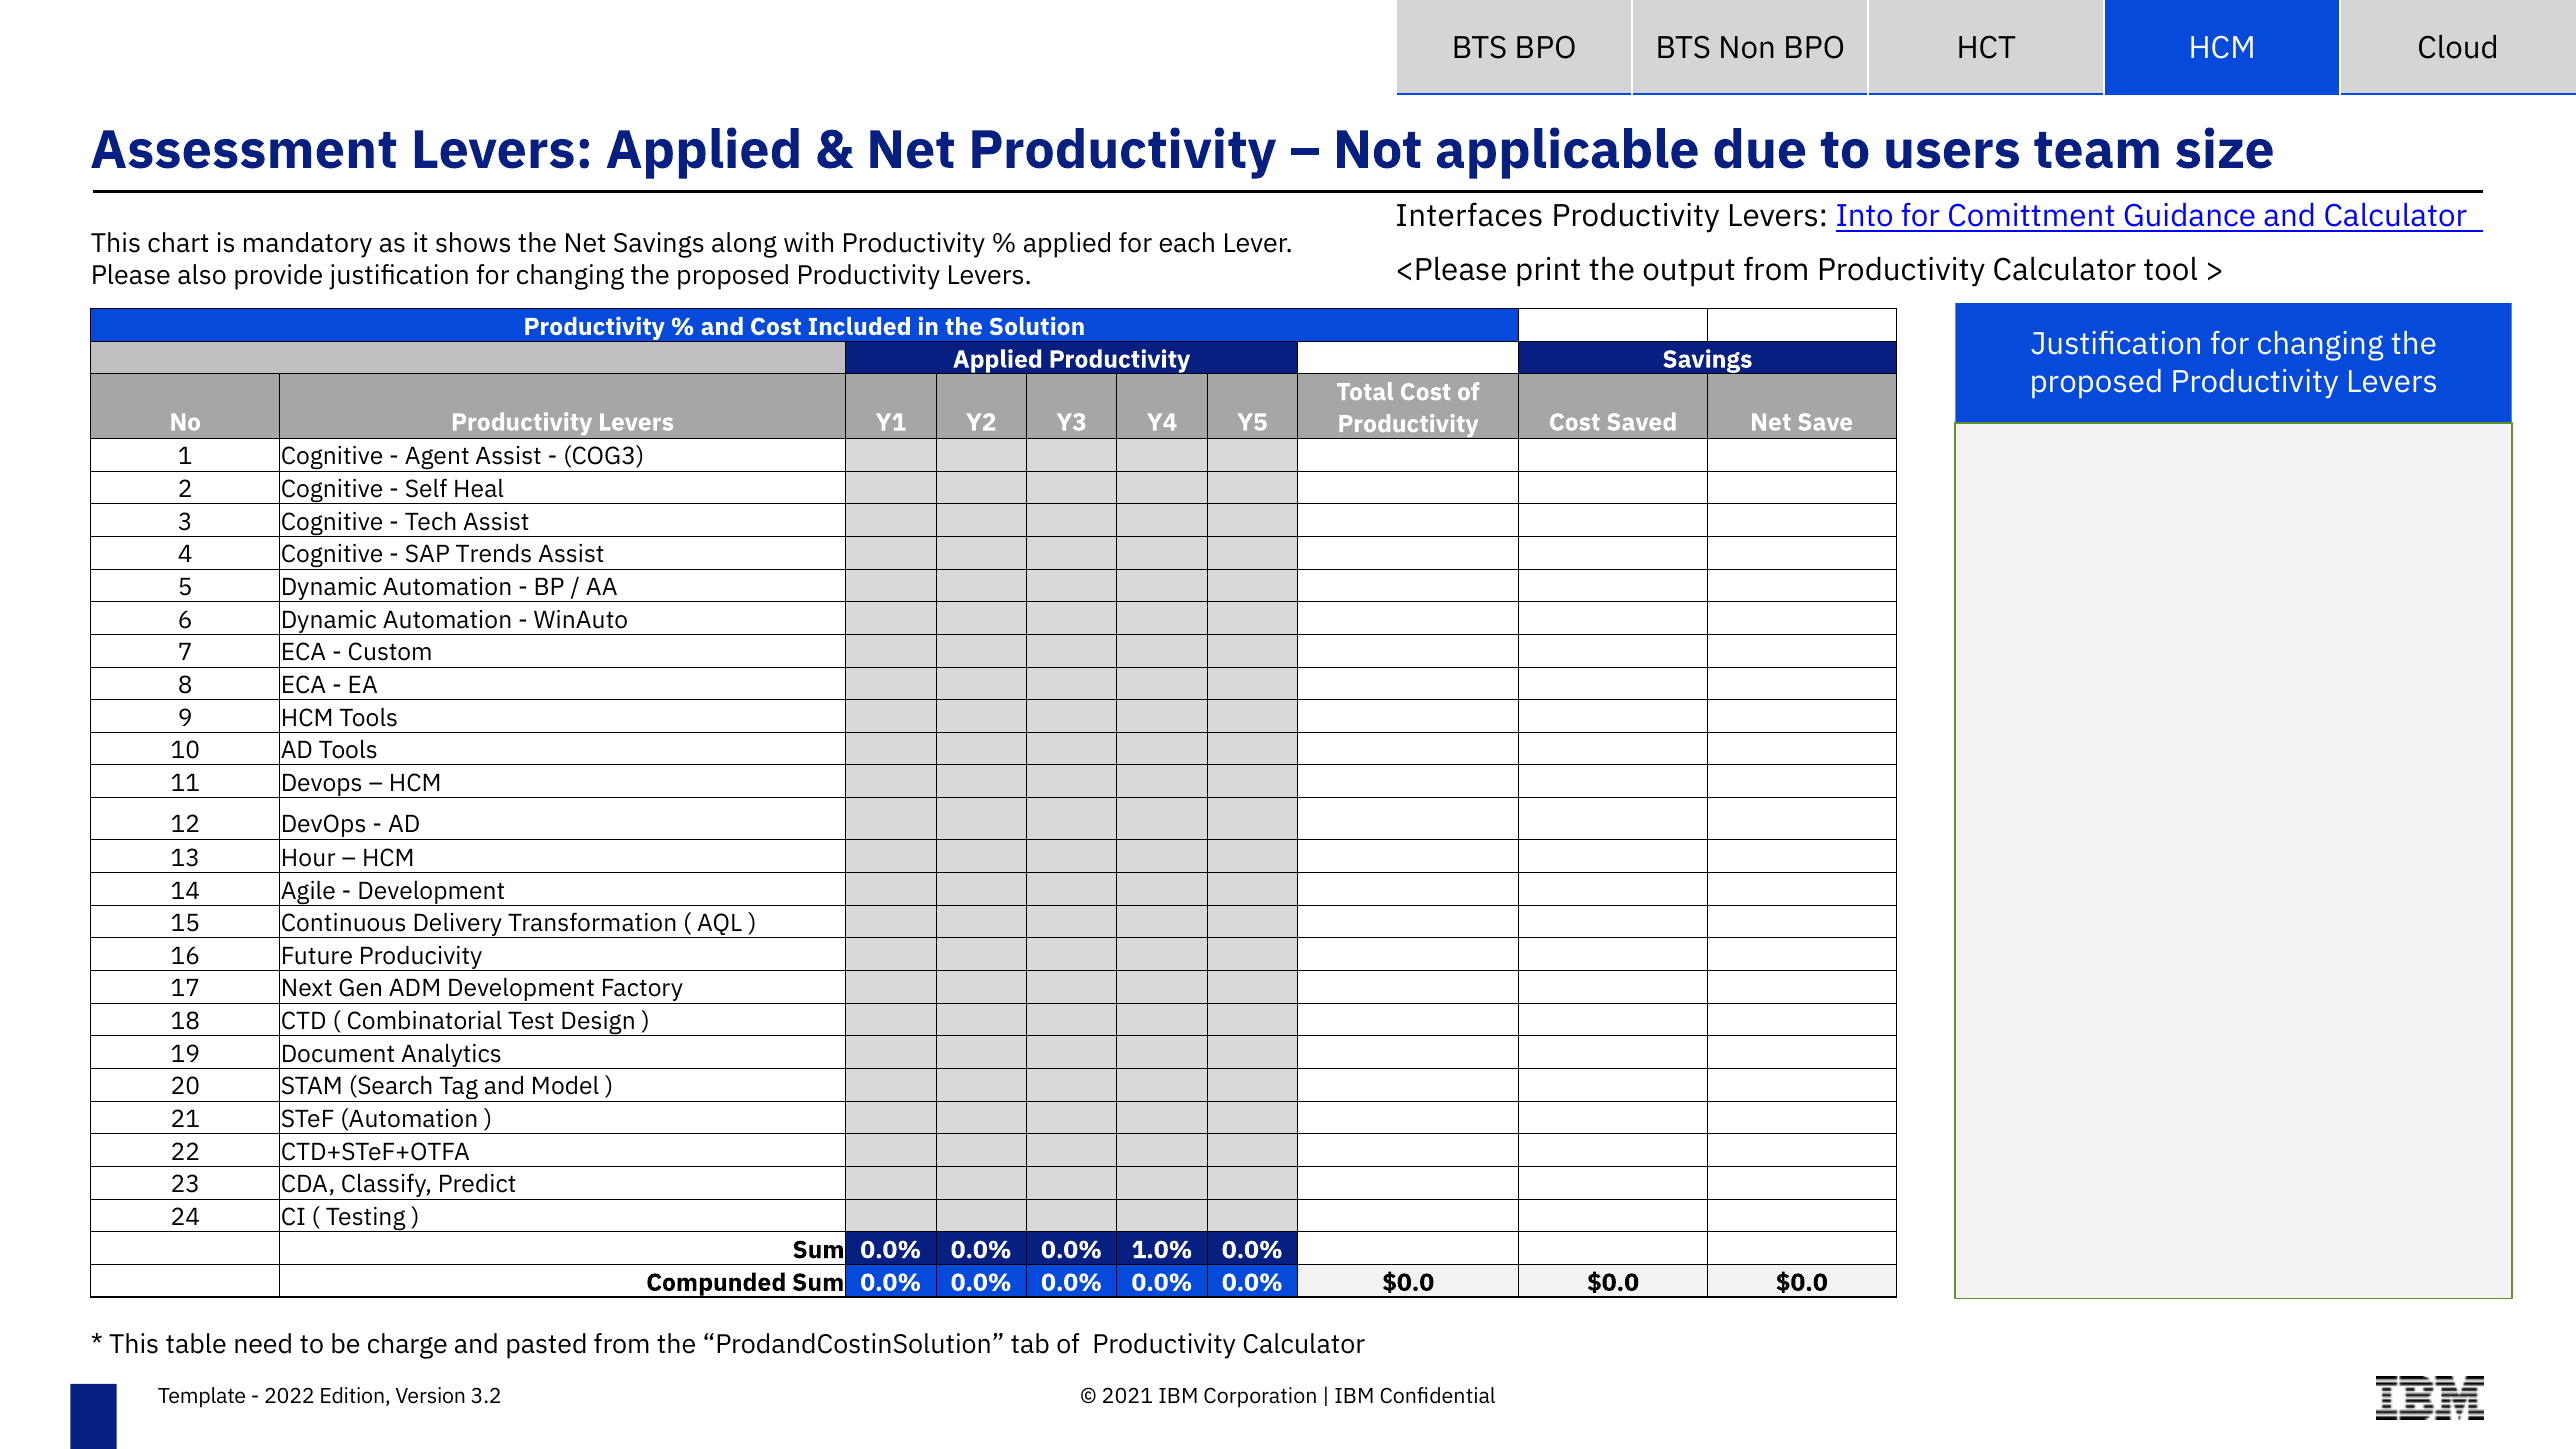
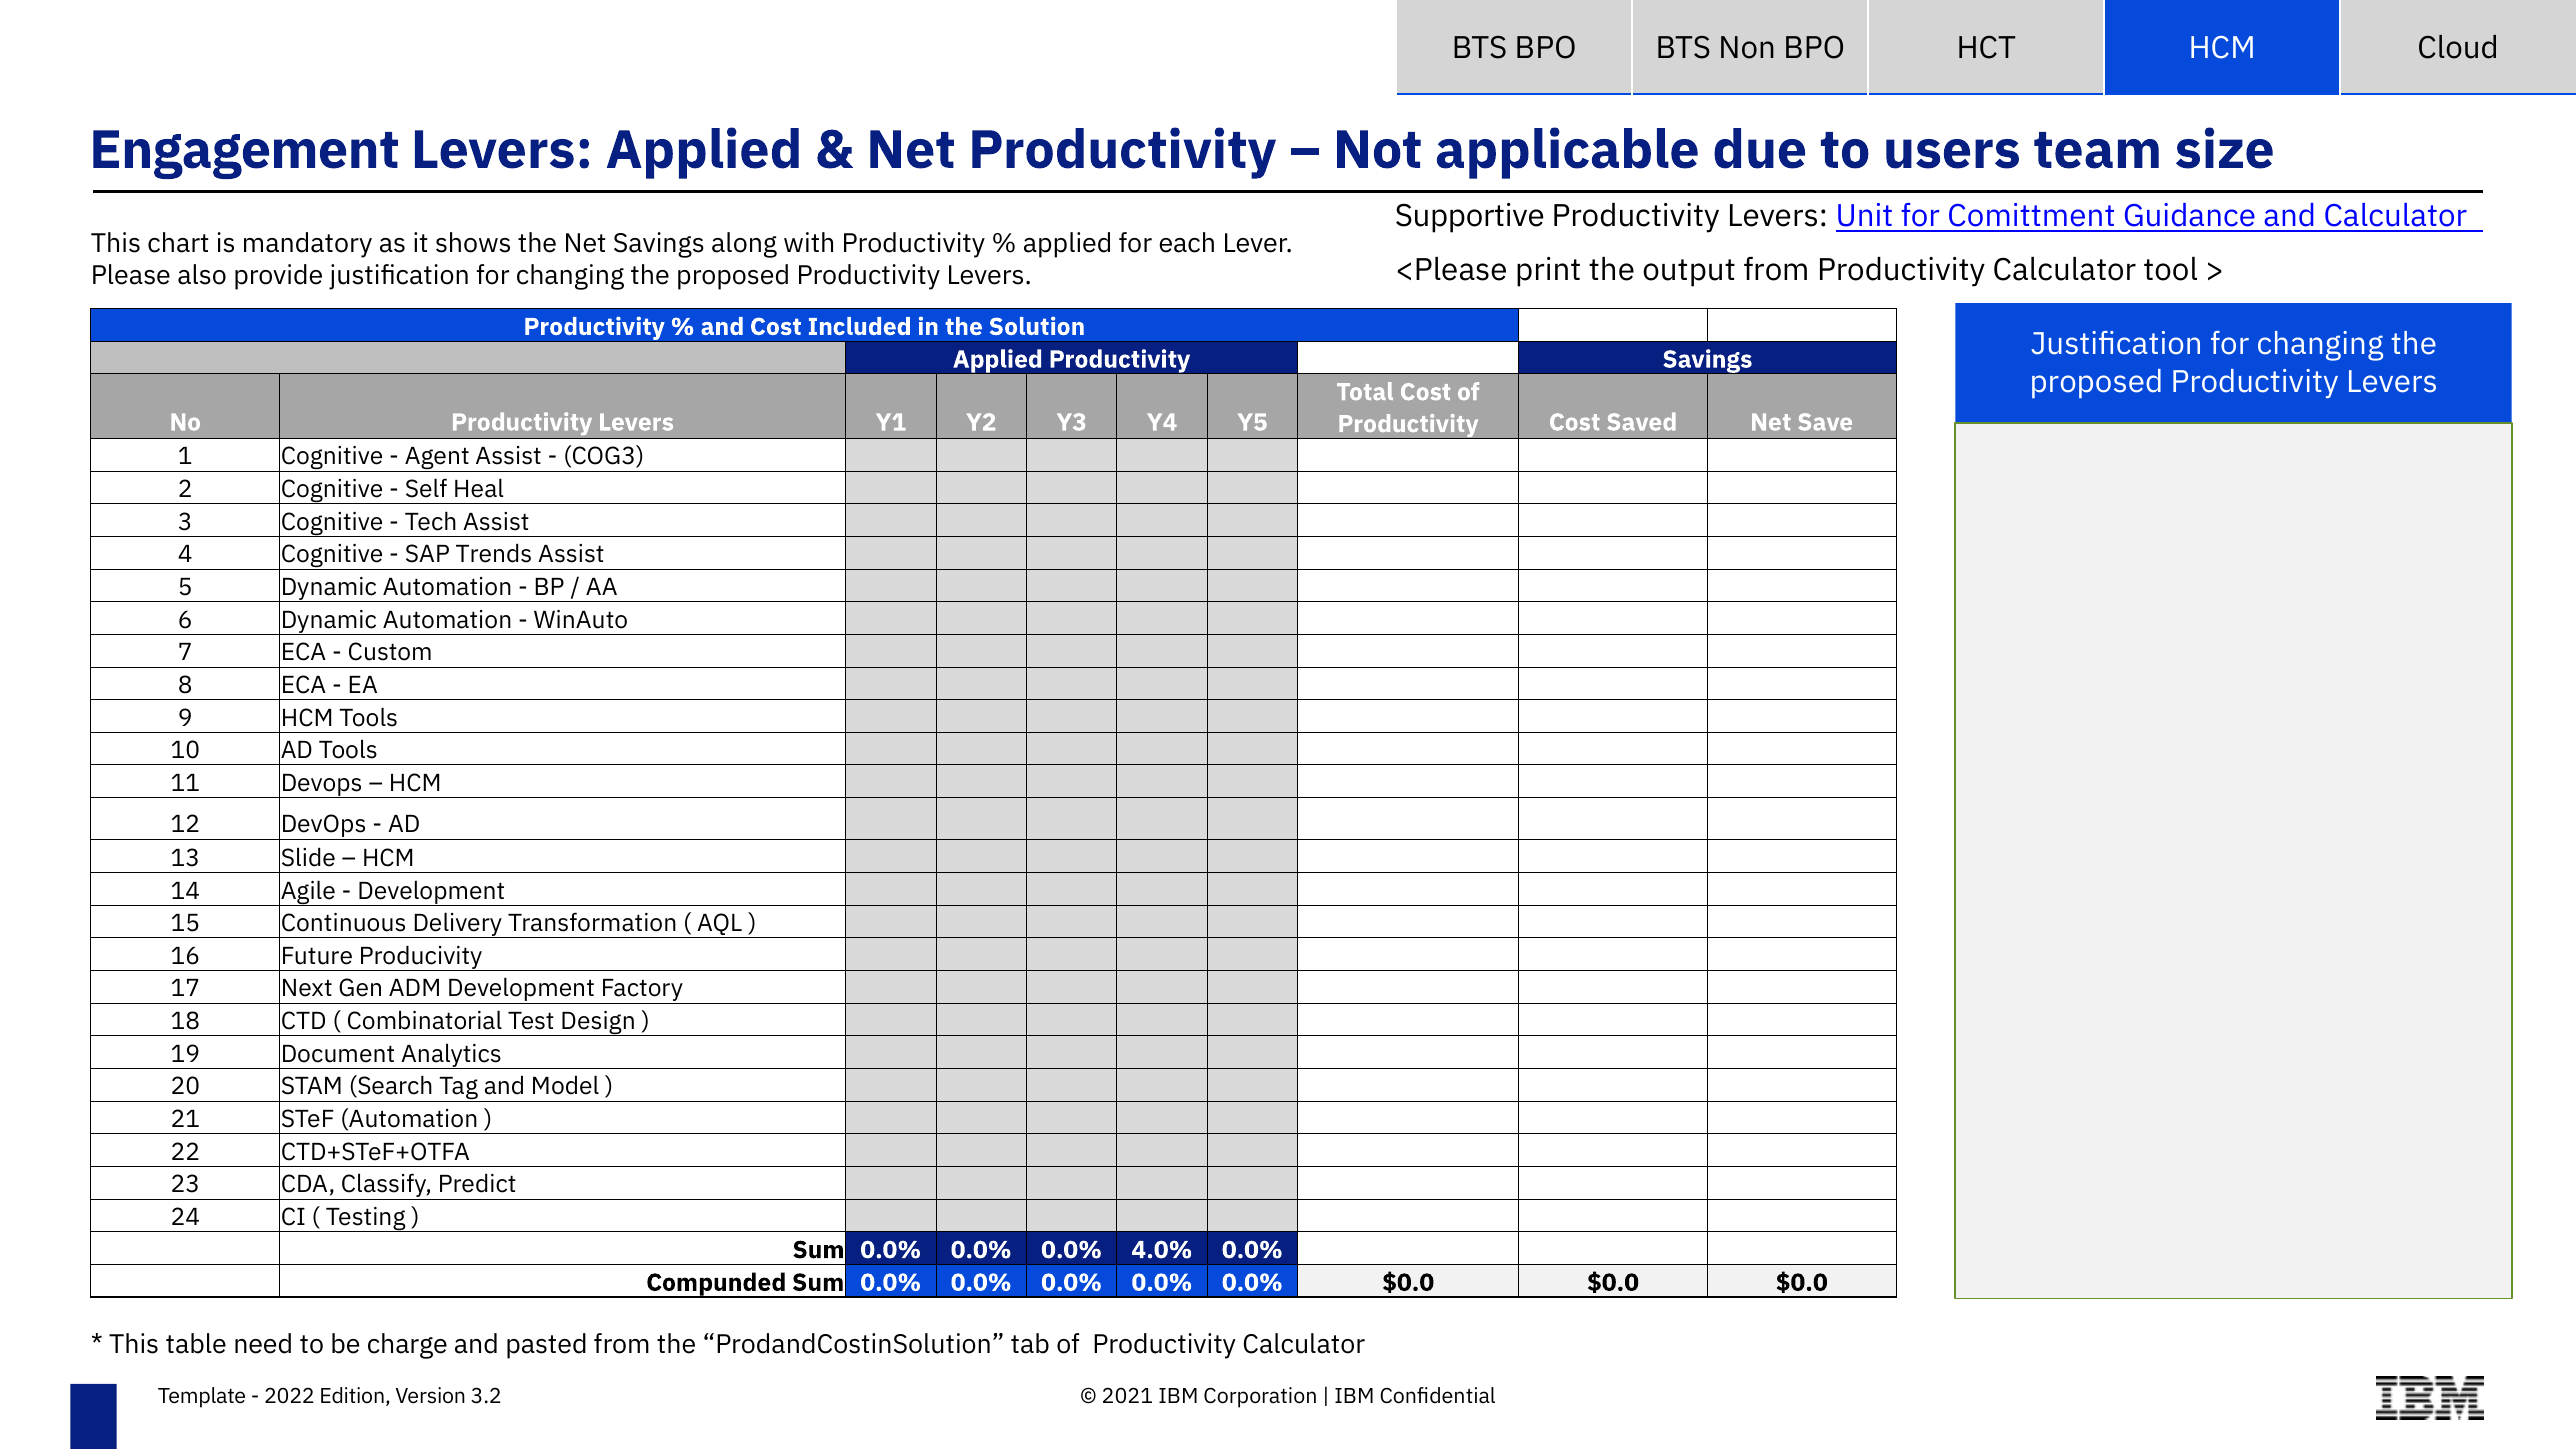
Assessment: Assessment -> Engagement
Interfaces: Interfaces -> Supportive
Into: Into -> Unit
Hour: Hour -> Slide
1.0%: 1.0% -> 4.0%
